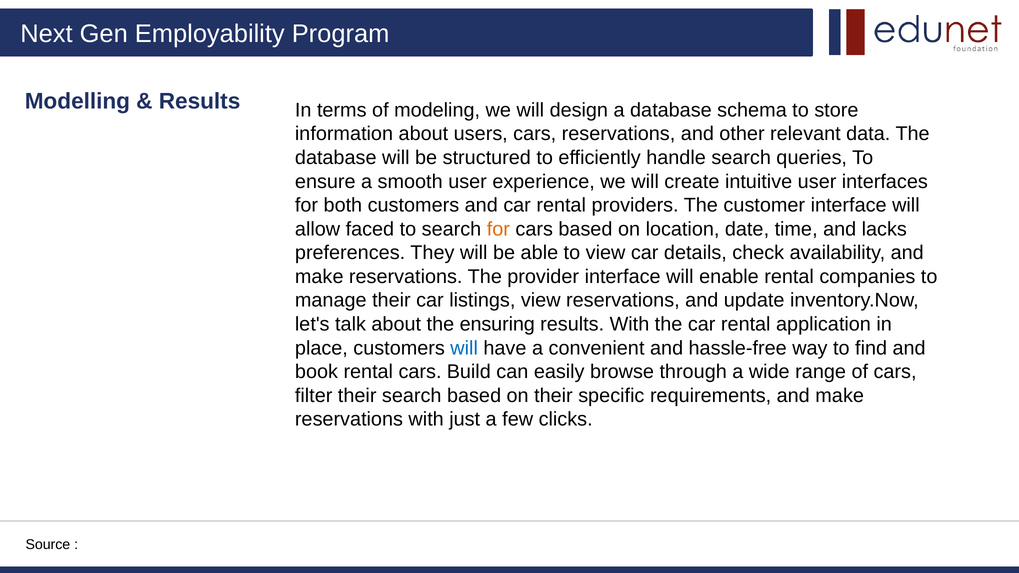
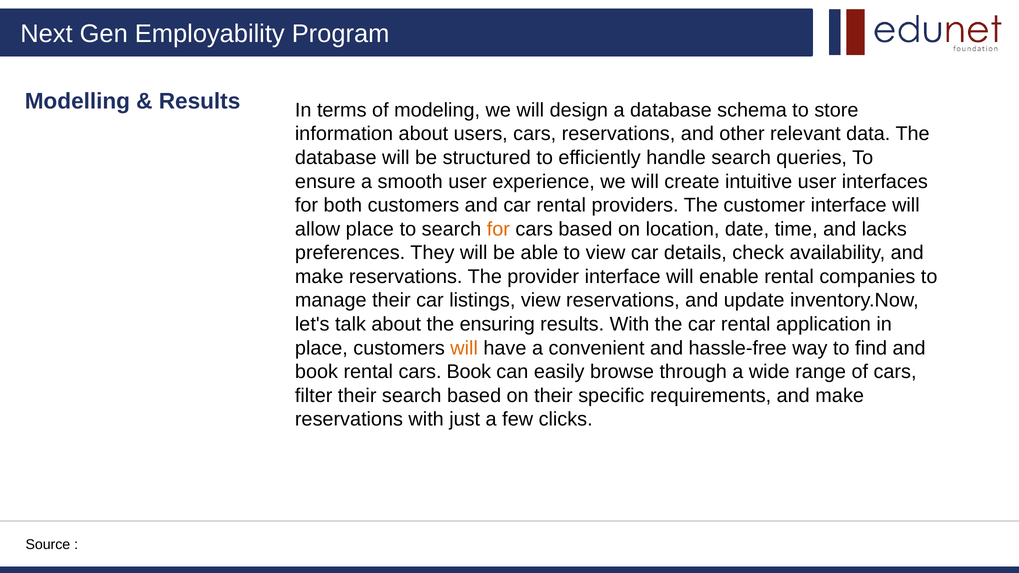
allow faced: faced -> place
will at (464, 348) colour: blue -> orange
cars Build: Build -> Book
